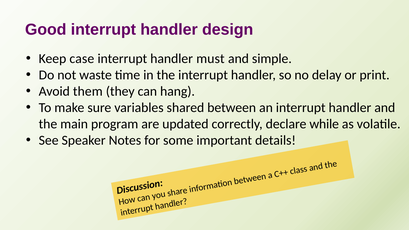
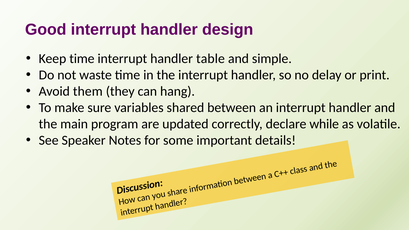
Keep case: case -> time
must: must -> table
